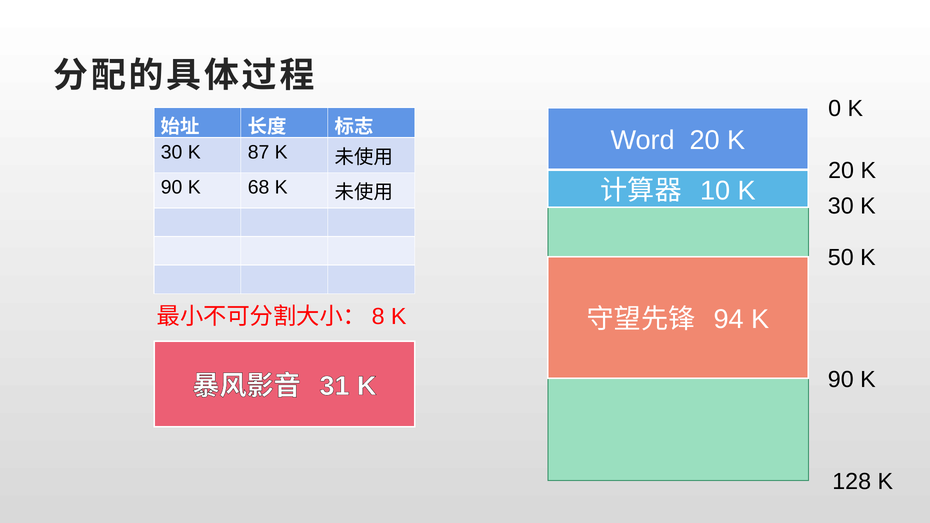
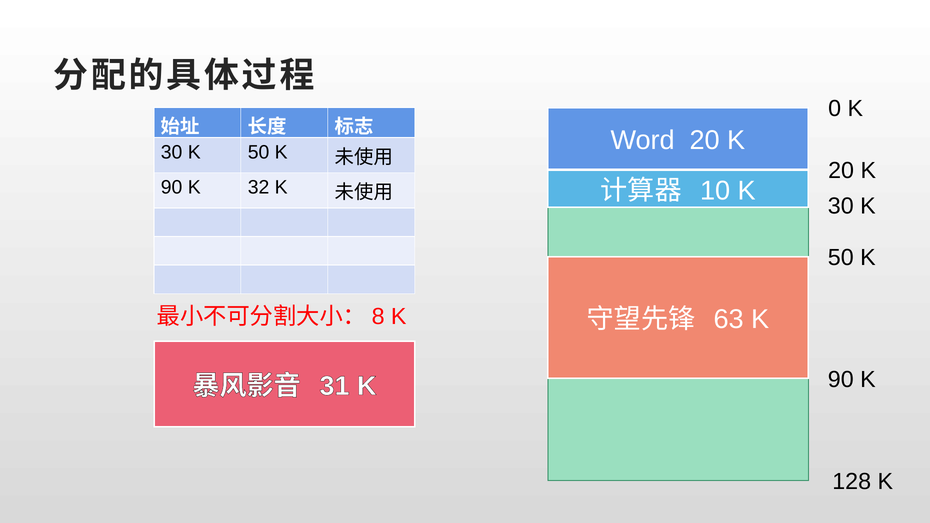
30 K 87: 87 -> 50
68: 68 -> 32
94: 94 -> 63
